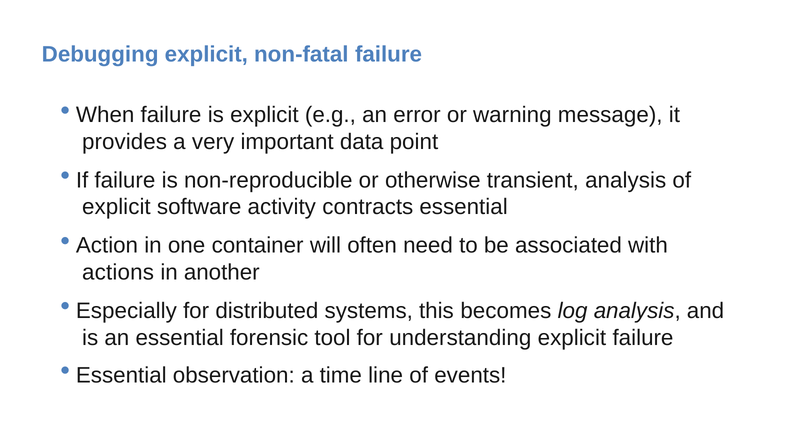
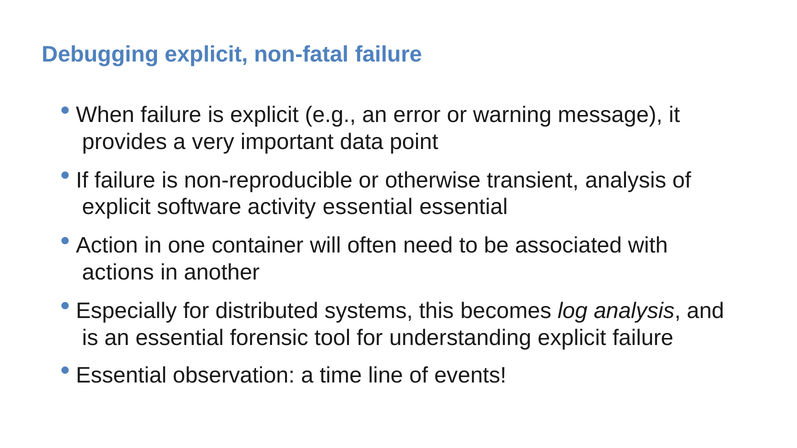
activity contracts: contracts -> essential
